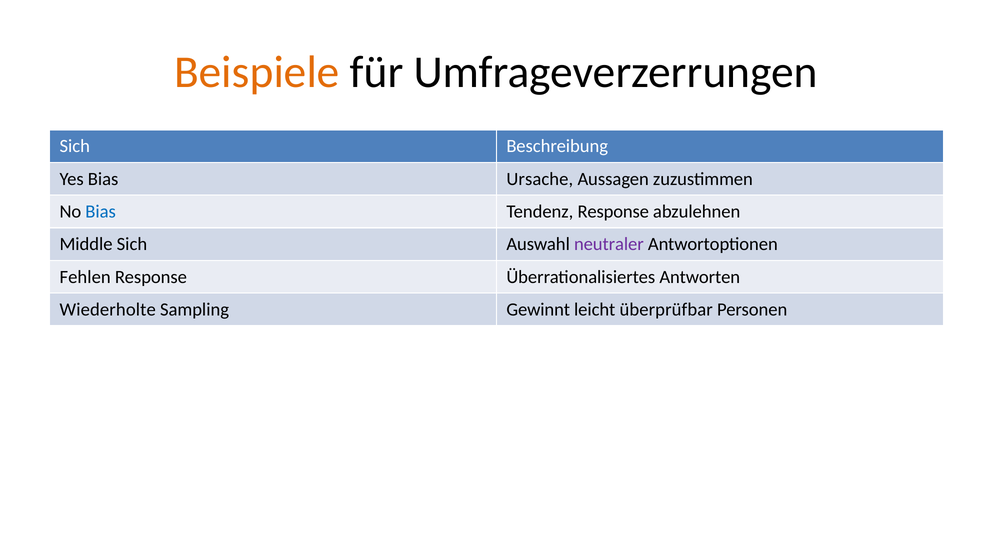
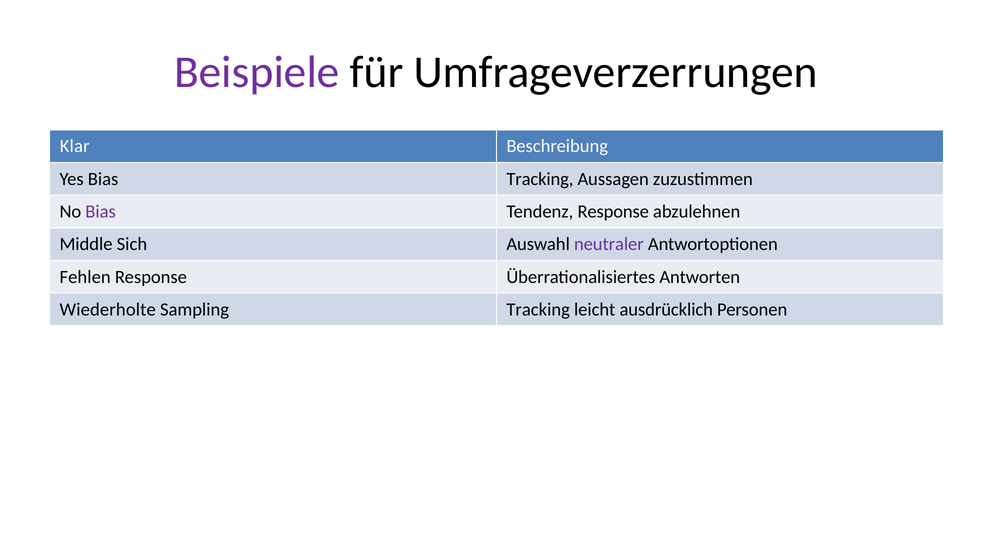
Beispiele colour: orange -> purple
Sich at (75, 146): Sich -> Klar
Bias Ursache: Ursache -> Tracking
Bias at (101, 211) colour: blue -> purple
Sampling Gewinnt: Gewinnt -> Tracking
überprüfbar: überprüfbar -> ausdrücklich
